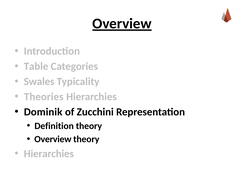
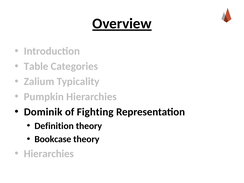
Swales: Swales -> Zalium
Theories: Theories -> Pumpkin
Zucchini: Zucchini -> Fighting
Overview at (53, 139): Overview -> Bookcase
